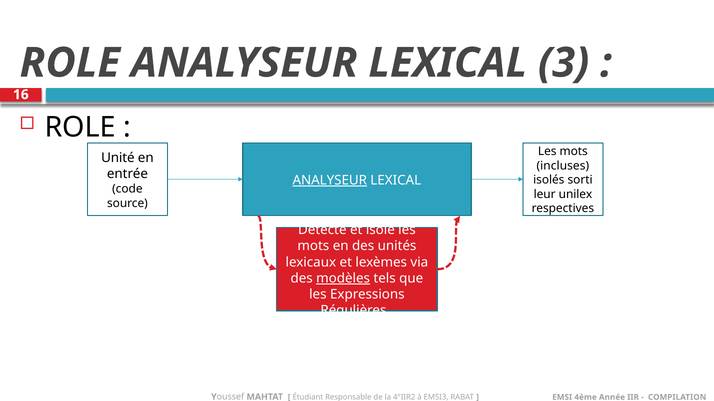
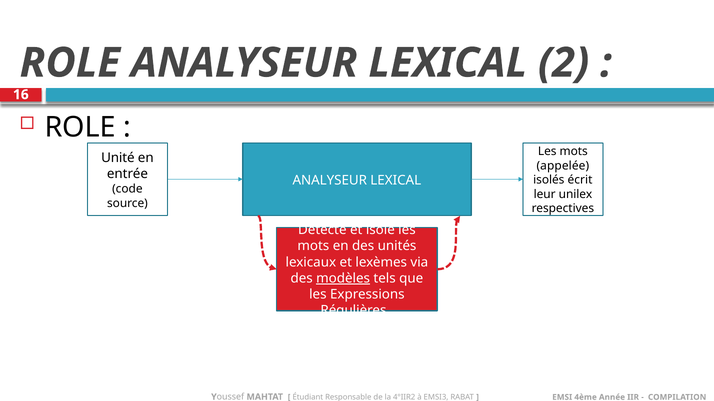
3: 3 -> 2
incluses: incluses -> appelée
ANALYSEUR at (330, 180) underline: present -> none
sorti: sorti -> écrit
